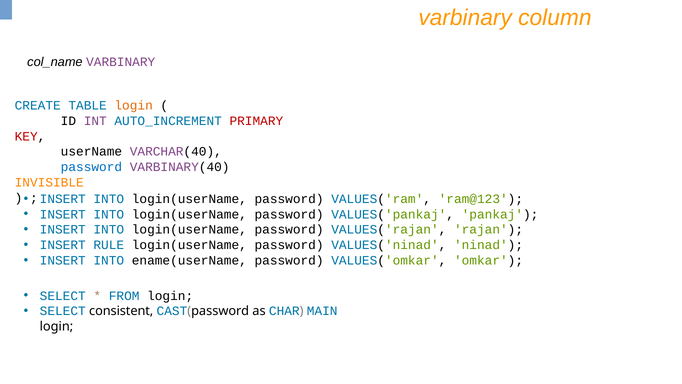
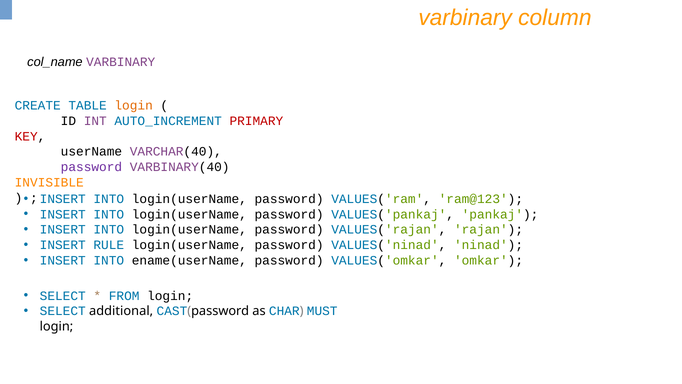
password at (91, 167) colour: blue -> purple
consistent: consistent -> additional
MAIN: MAIN -> MUST
